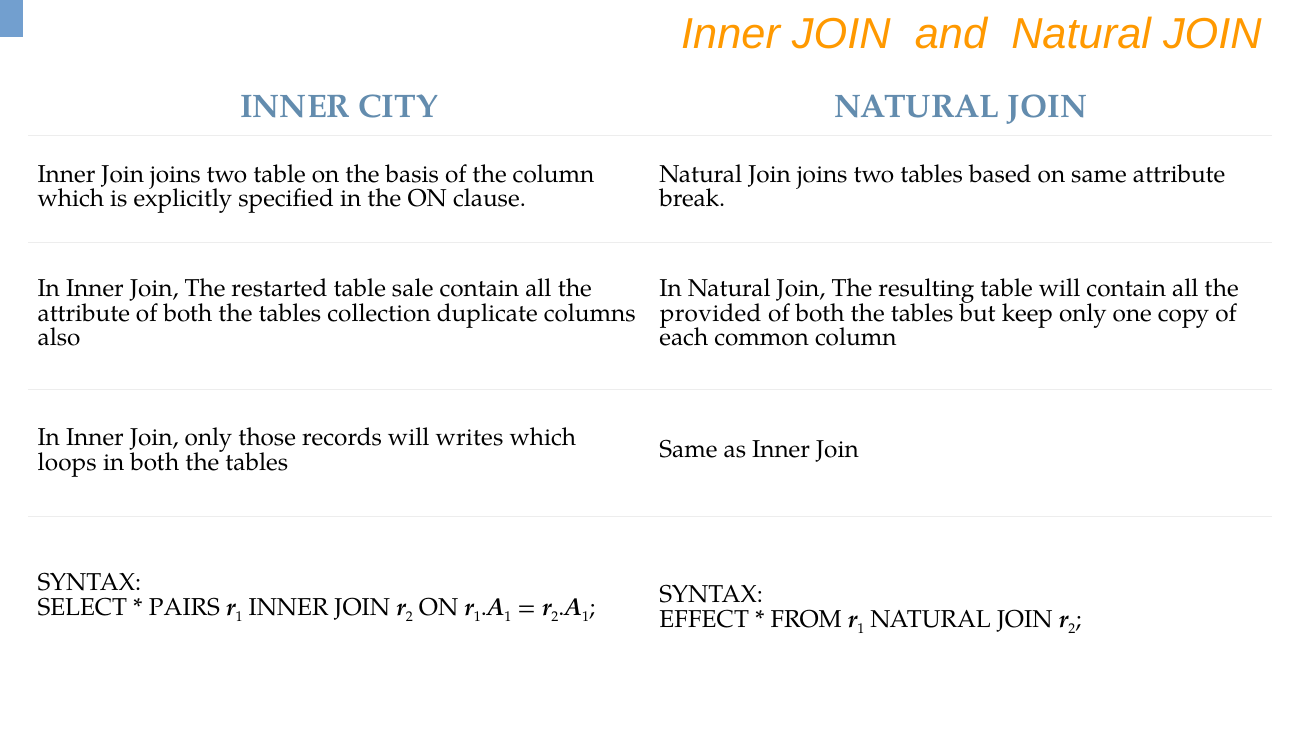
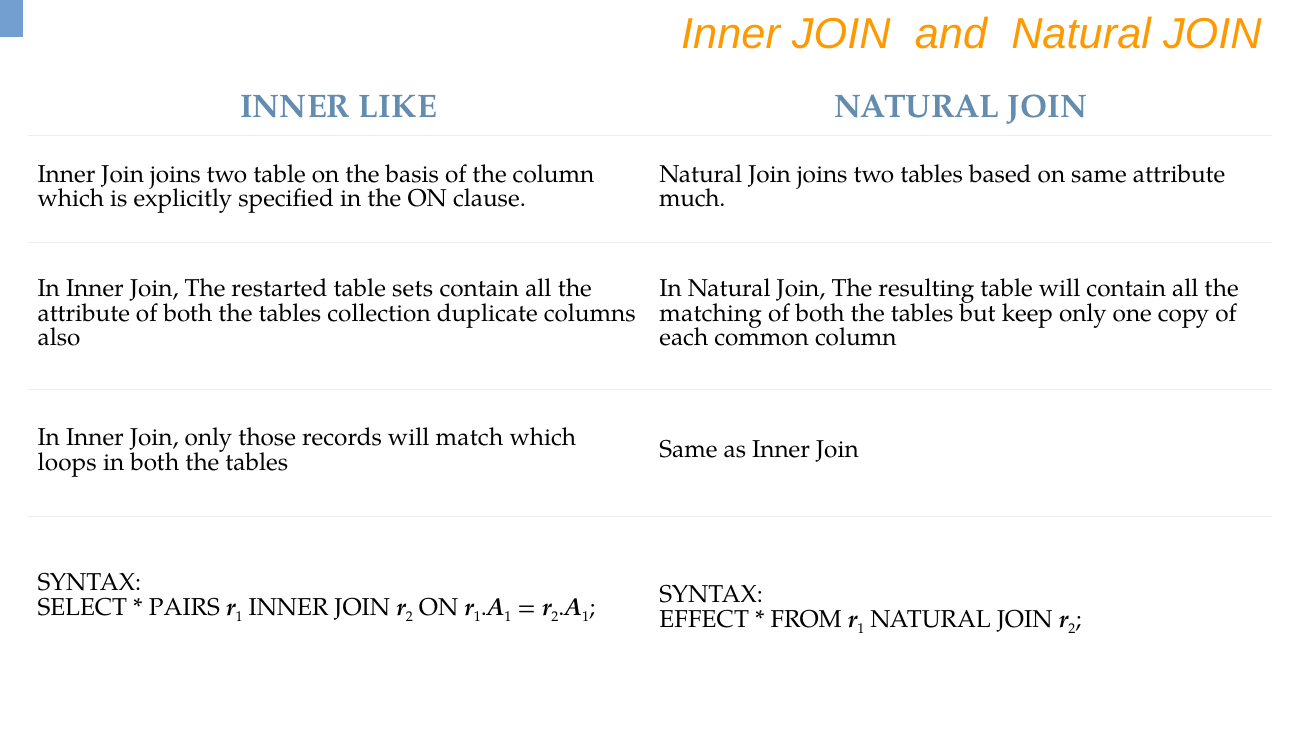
CITY: CITY -> LIKE
break: break -> much
sale: sale -> sets
provided: provided -> matching
writes: writes -> match
